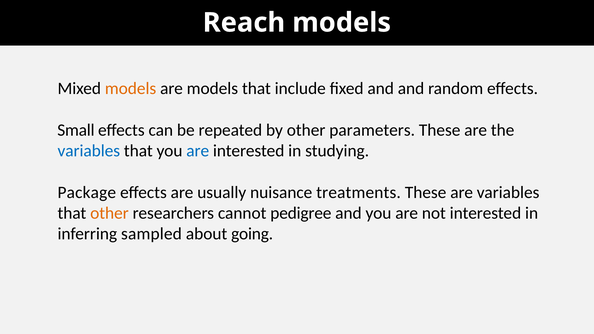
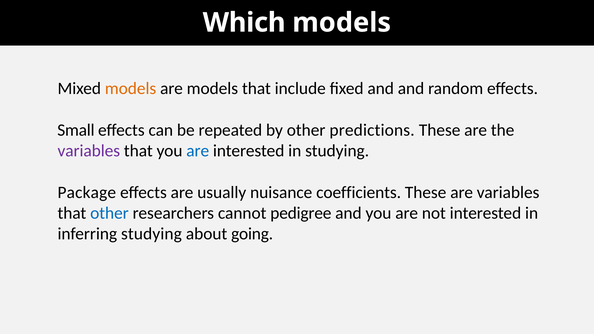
Reach: Reach -> Which
parameters: parameters -> predictions
variables at (89, 151) colour: blue -> purple
treatments: treatments -> coefficients
other at (109, 213) colour: orange -> blue
inferring sampled: sampled -> studying
